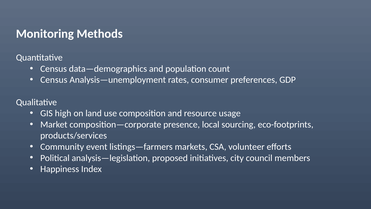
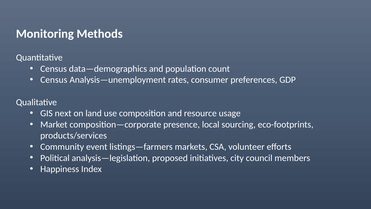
high: high -> next
